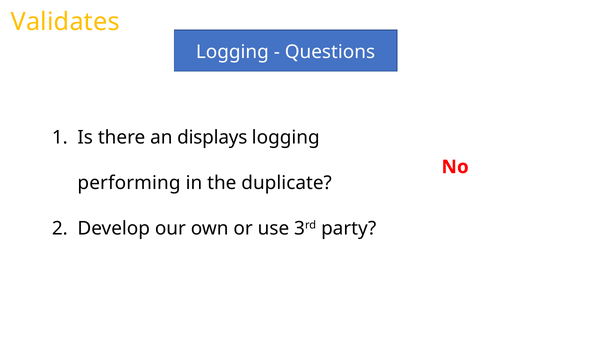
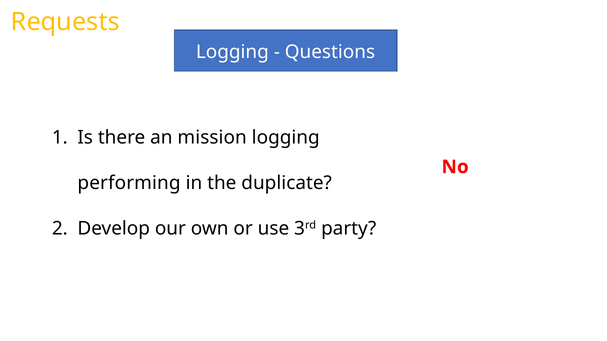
Validates: Validates -> Requests
displays: displays -> mission
